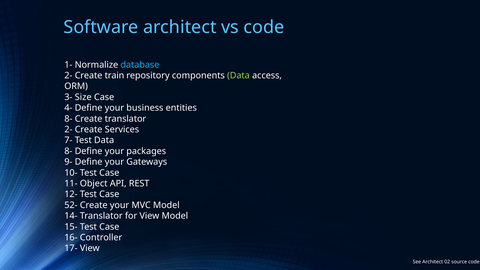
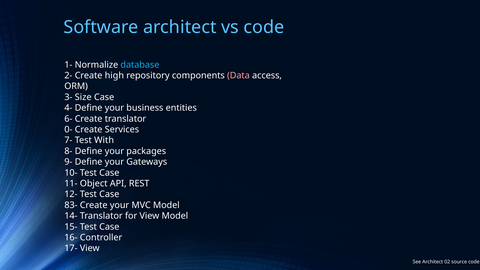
train: train -> high
Data at (238, 76) colour: light green -> pink
8- at (68, 119): 8- -> 6-
2- at (68, 130): 2- -> 0-
Test Data: Data -> With
52-: 52- -> 83-
